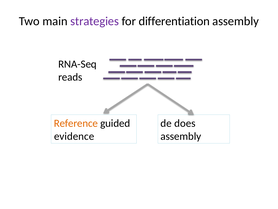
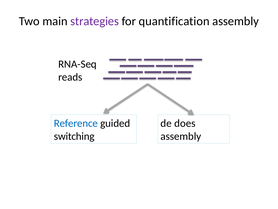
differentiation: differentiation -> quantification
Reference colour: orange -> blue
evidence: evidence -> switching
